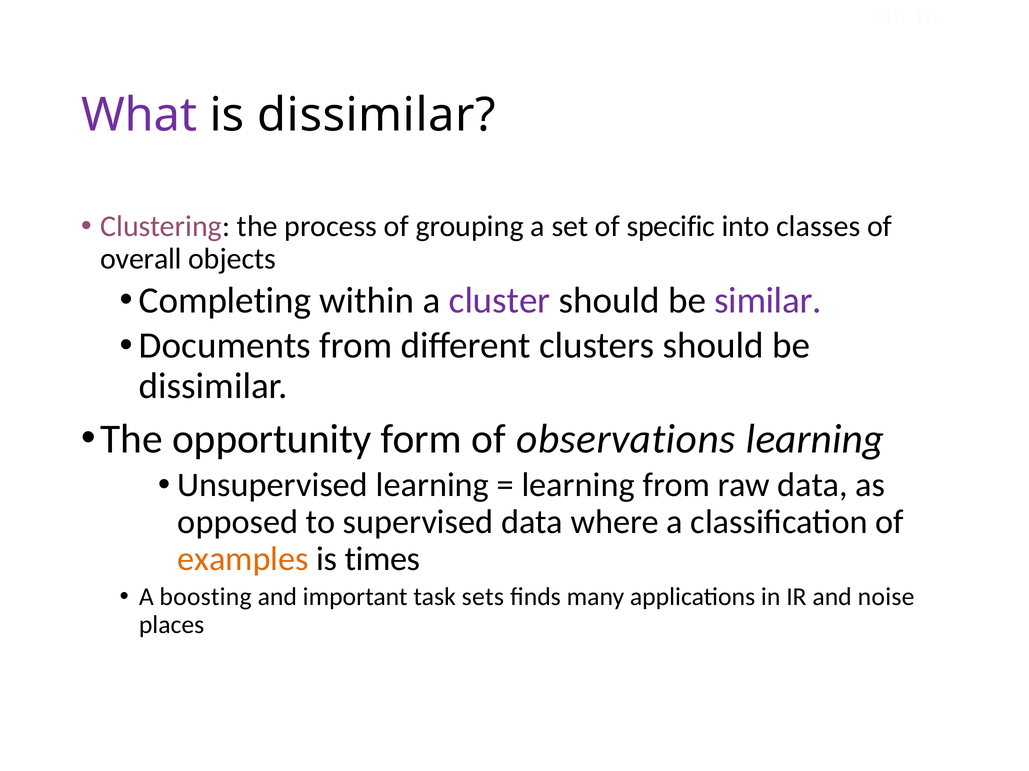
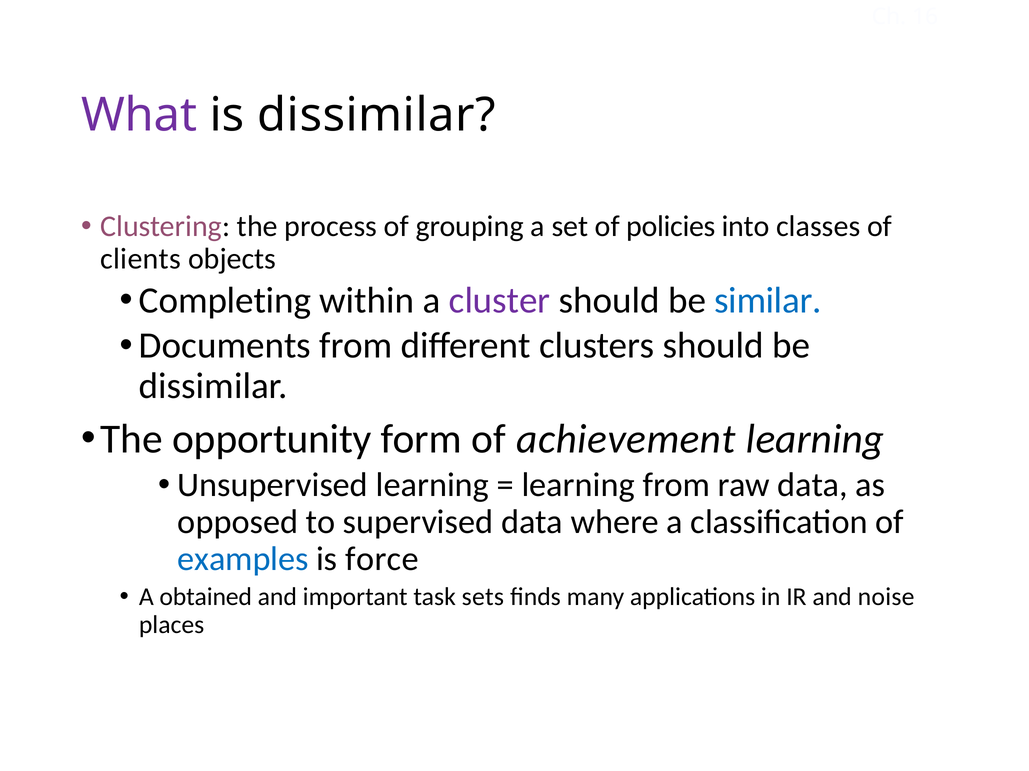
specific: specific -> policies
overall: overall -> clients
similar colour: purple -> blue
observations: observations -> achievement
examples colour: orange -> blue
times: times -> force
boosting: boosting -> obtained
